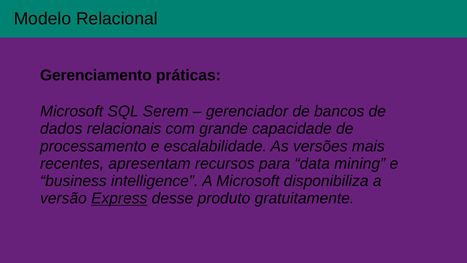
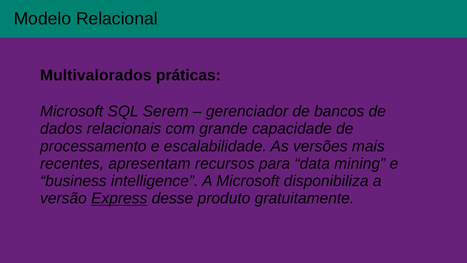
Gerenciamento: Gerenciamento -> Multivalorados
